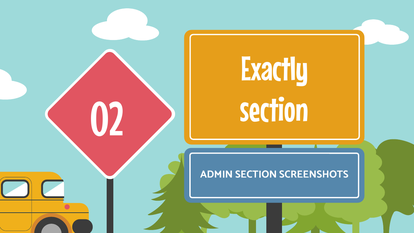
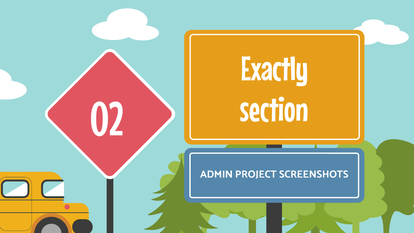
ADMIN SECTION: SECTION -> PROJECT
